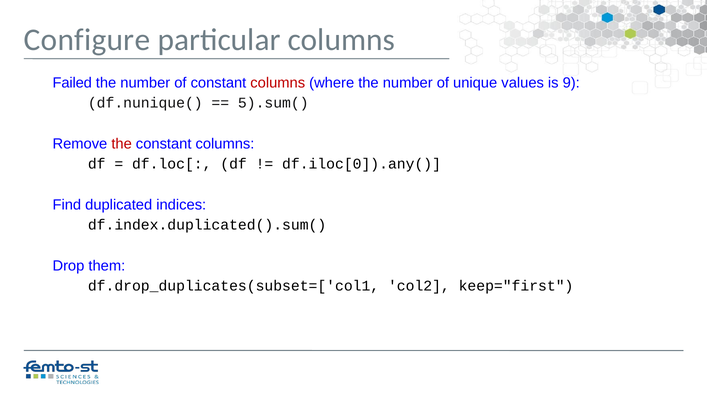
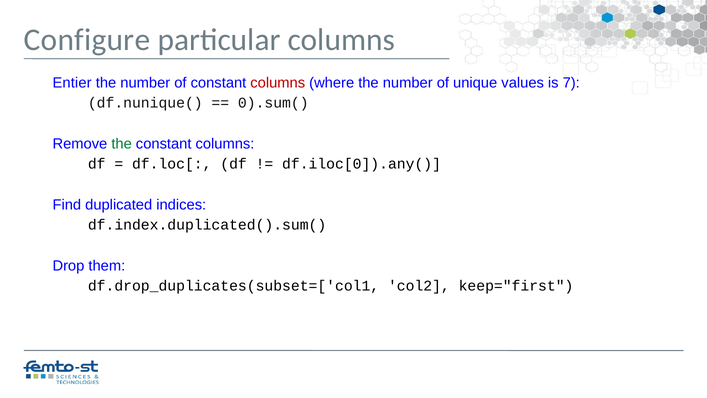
Failed: Failed -> Entier
9: 9 -> 7
5).sum(: 5).sum( -> 0).sum(
the at (122, 144) colour: red -> green
